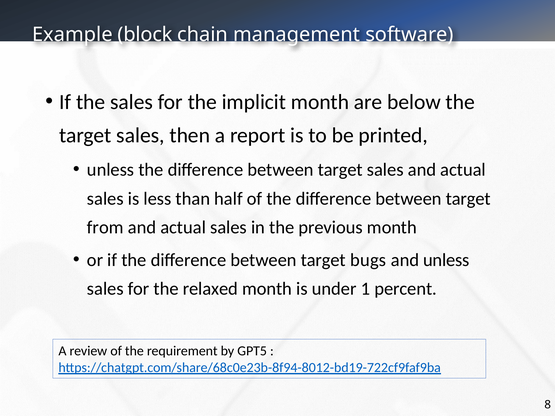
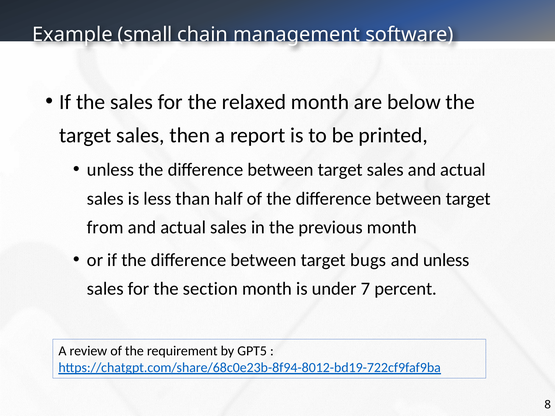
block: block -> small
implicit: implicit -> relaxed
relaxed: relaxed -> section
1: 1 -> 7
